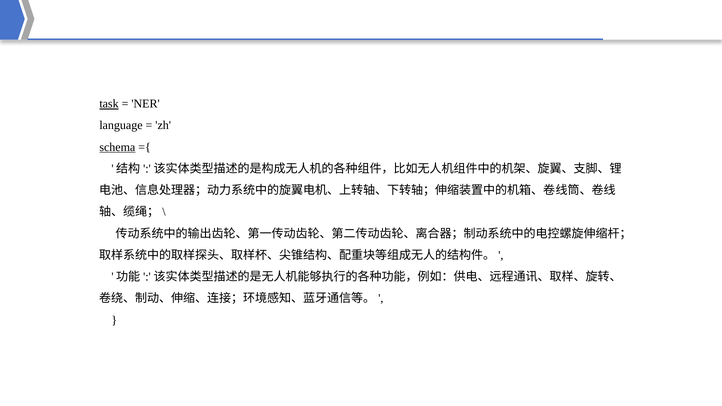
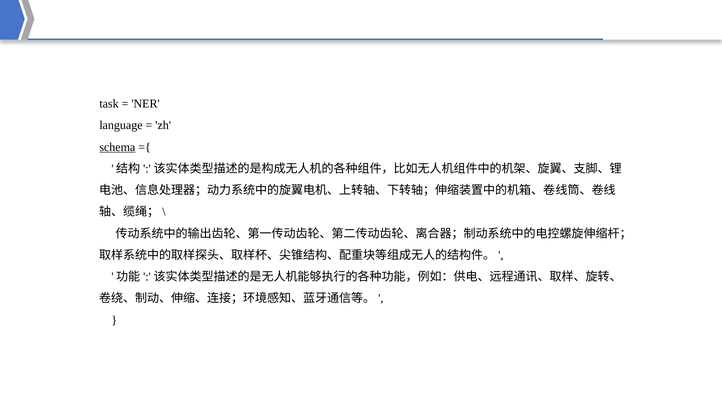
task underline: present -> none
